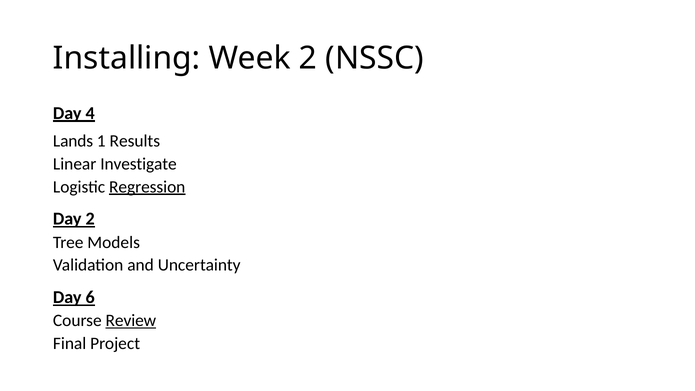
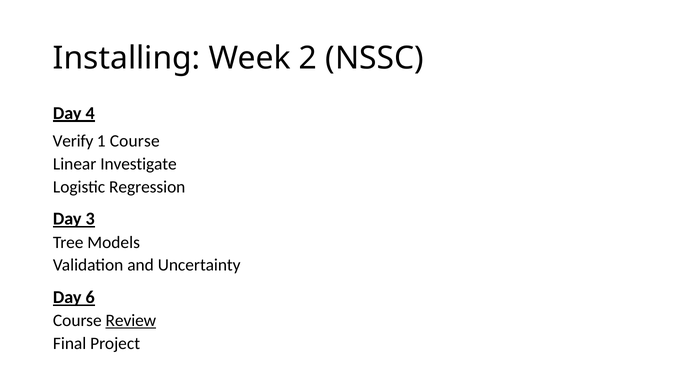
Lands: Lands -> Verify
1 Results: Results -> Course
Regression underline: present -> none
Day 2: 2 -> 3
